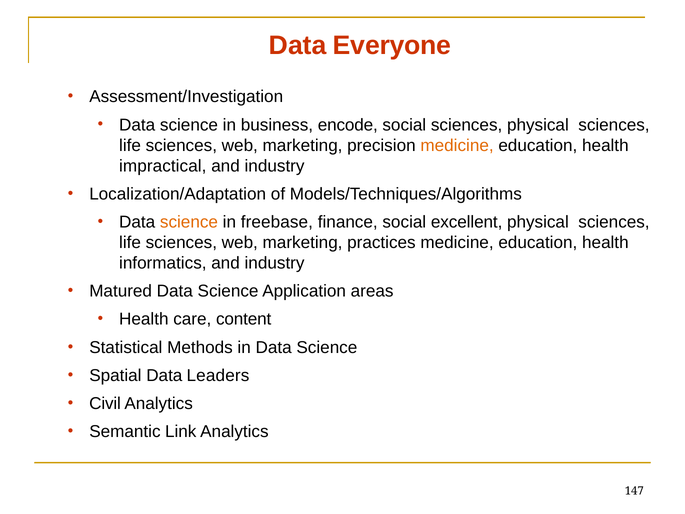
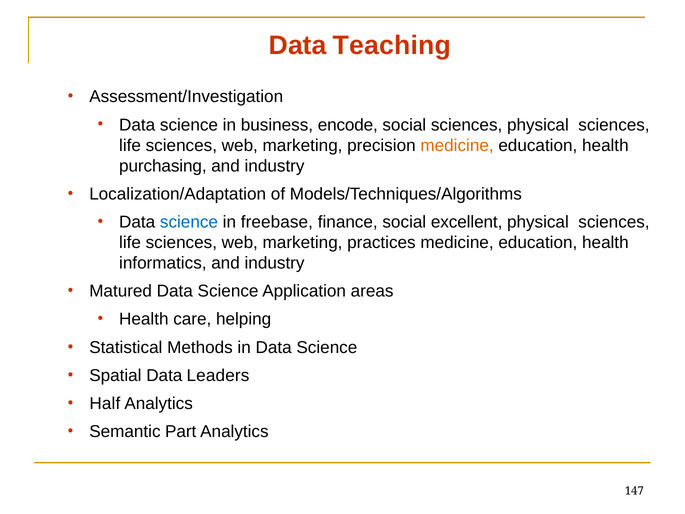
Everyone: Everyone -> Teaching
impractical: impractical -> purchasing
science at (189, 222) colour: orange -> blue
content: content -> helping
Civil: Civil -> Half
Link: Link -> Part
